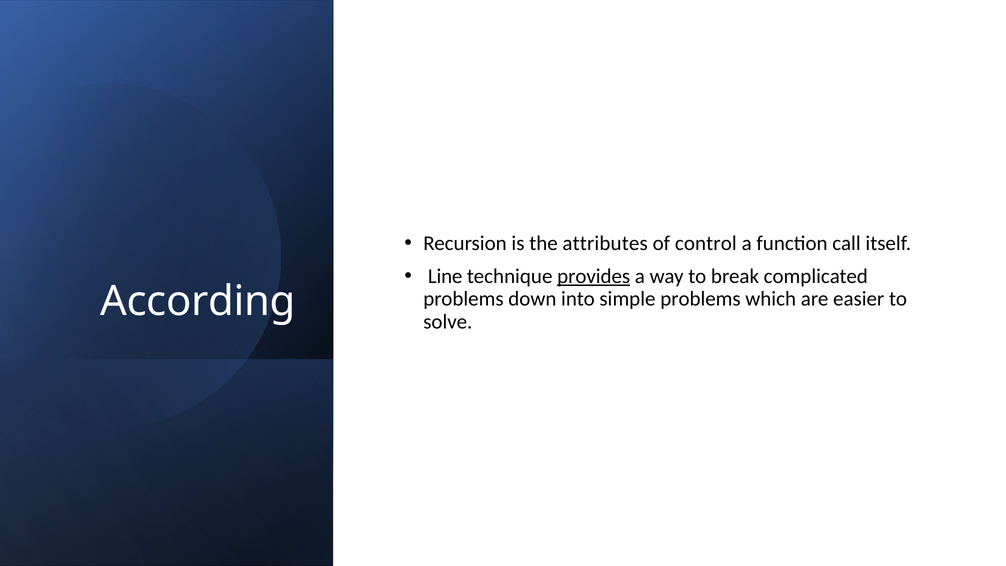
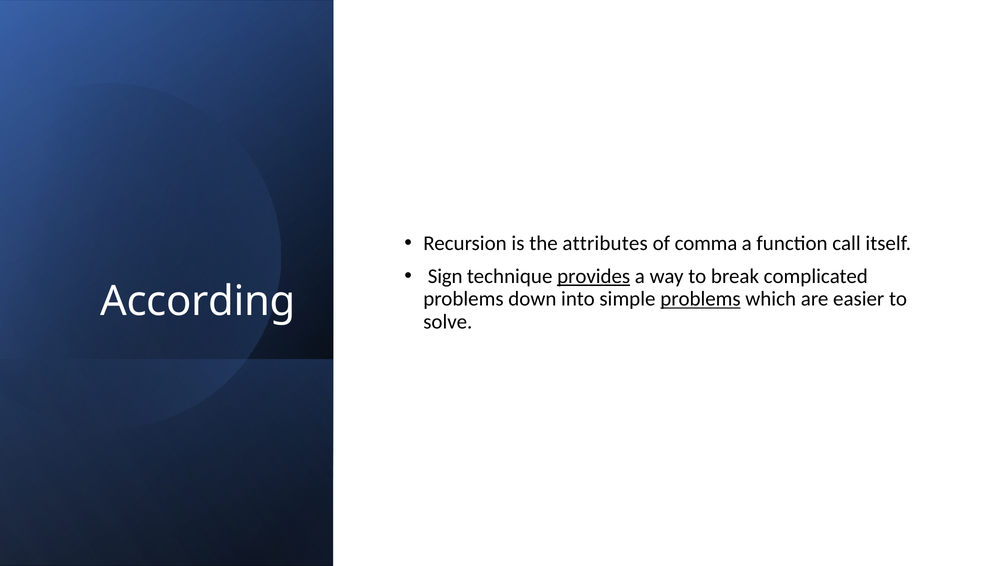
control: control -> comma
Line: Line -> Sign
problems at (700, 299) underline: none -> present
